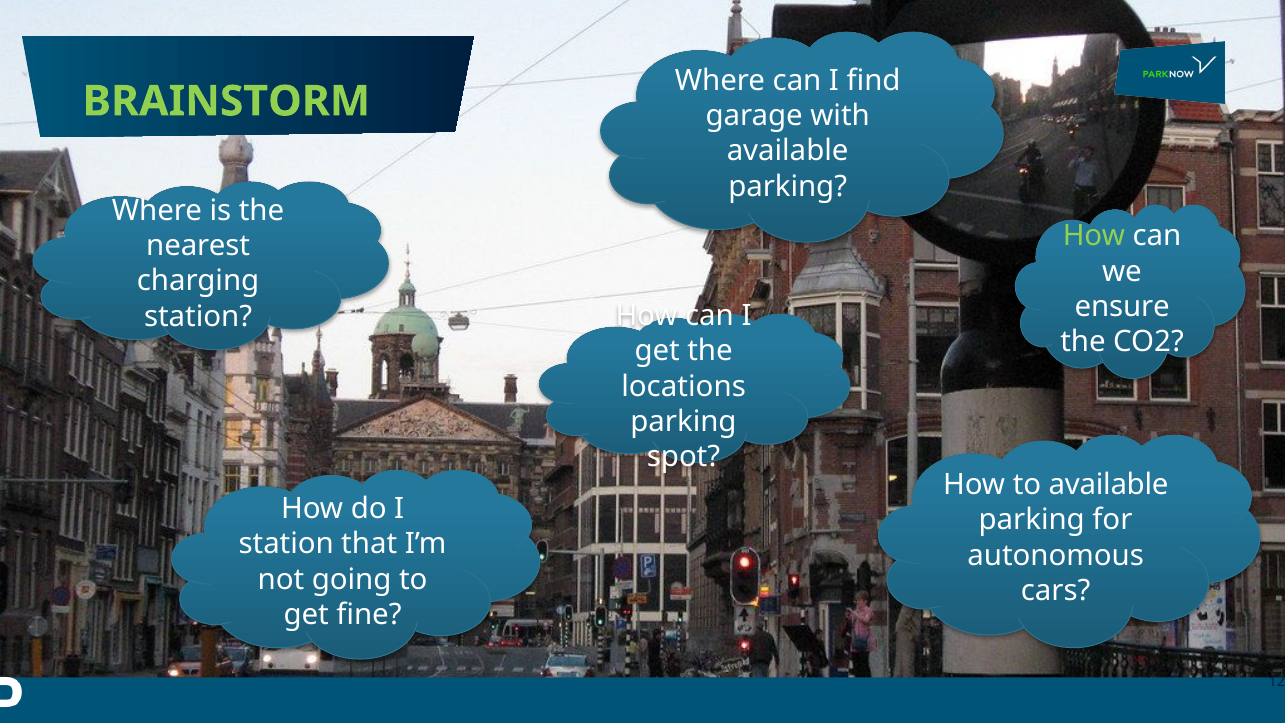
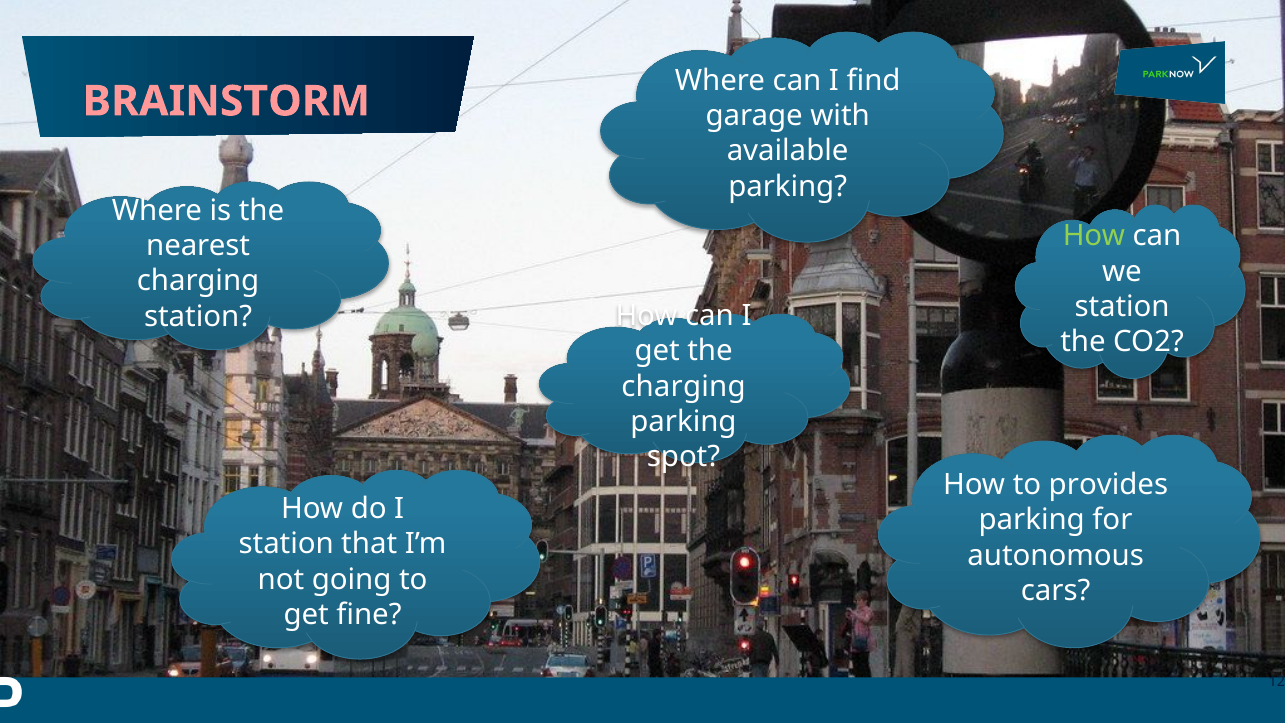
BRAINSTORM colour: light green -> pink
ensure at (1122, 307): ensure -> station
locations at (684, 386): locations -> charging
to available: available -> provides
